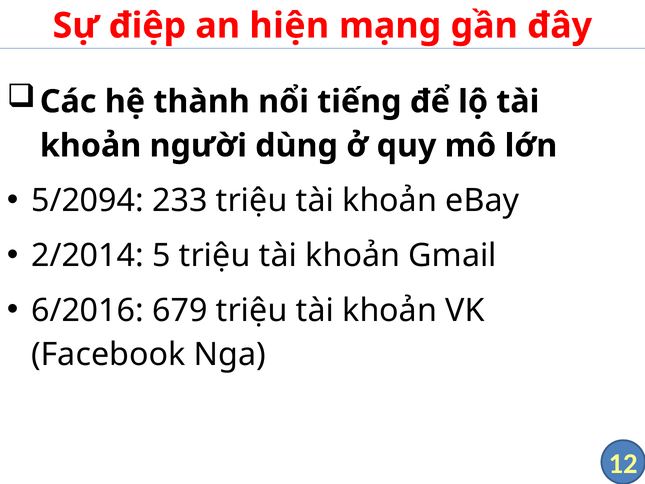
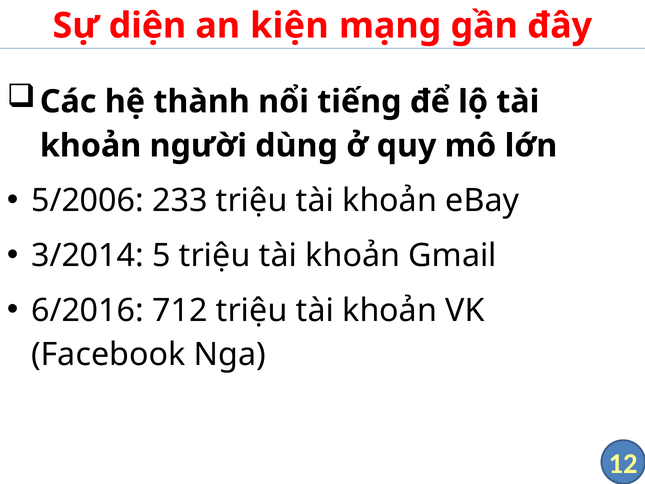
điệp: điệp -> diện
hiện: hiện -> kiện
5/2094: 5/2094 -> 5/2006
2/2014: 2/2014 -> 3/2014
679: 679 -> 712
